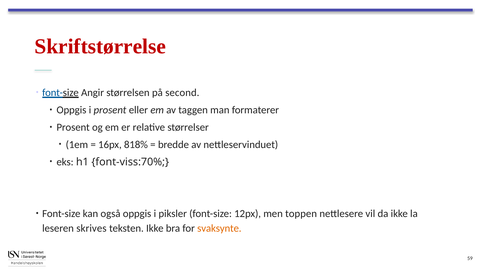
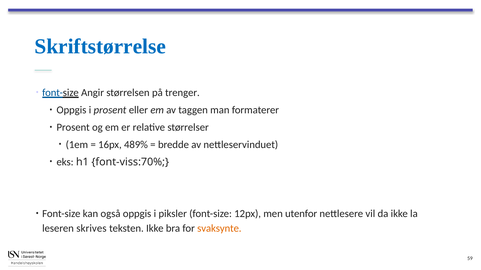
Skriftstørrelse colour: red -> blue
second: second -> trenger
818%: 818% -> 489%
toppen: toppen -> utenfor
